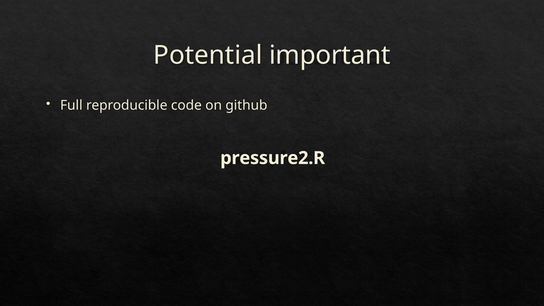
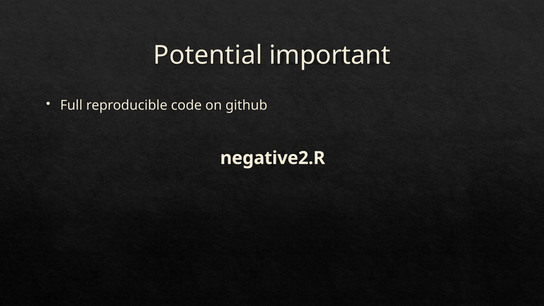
pressure2.R: pressure2.R -> negative2.R
